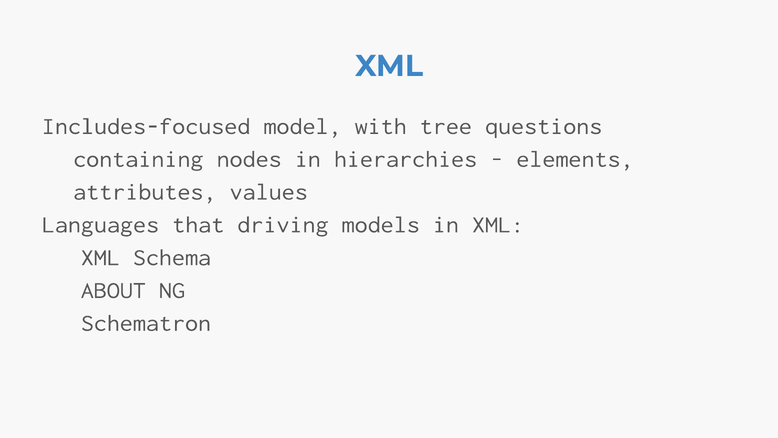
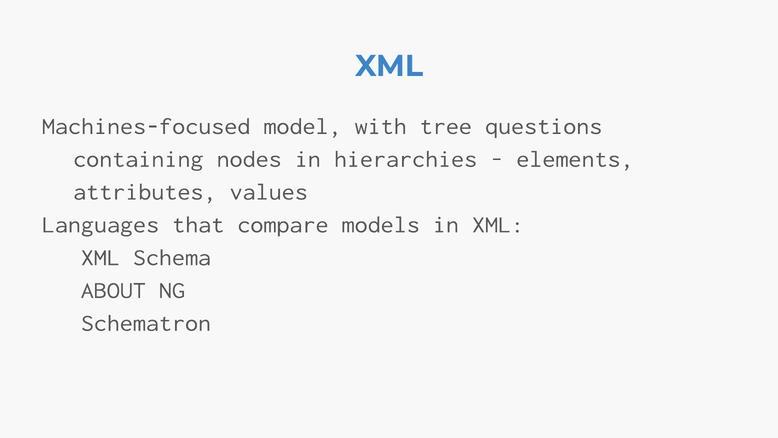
Includes-focused: Includes-focused -> Machines-focused
driving: driving -> compare
